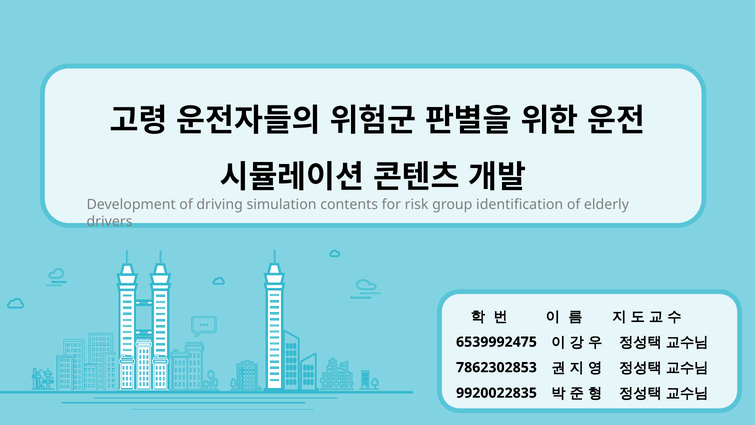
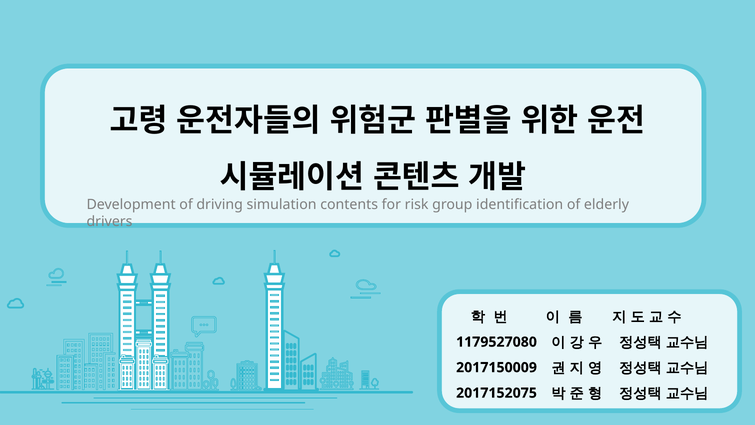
6539992475: 6539992475 -> 1179527080
7862302853: 7862302853 -> 2017150009
9920022835: 9920022835 -> 2017152075
